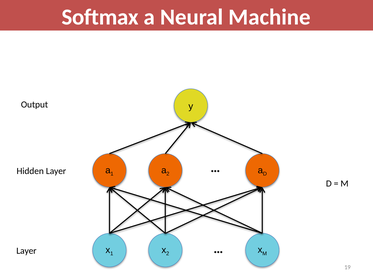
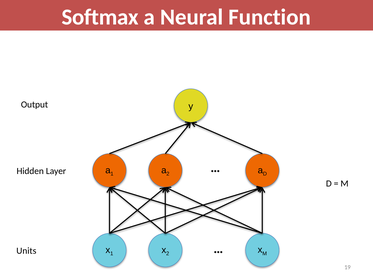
Machine: Machine -> Function
Layer at (26, 251): Layer -> Units
